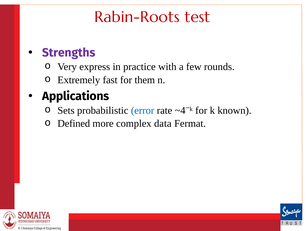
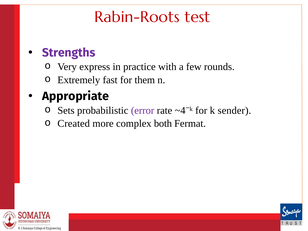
Applications: Applications -> Appropriate
error colour: blue -> purple
known: known -> sender
Defined: Defined -> Created
data: data -> both
